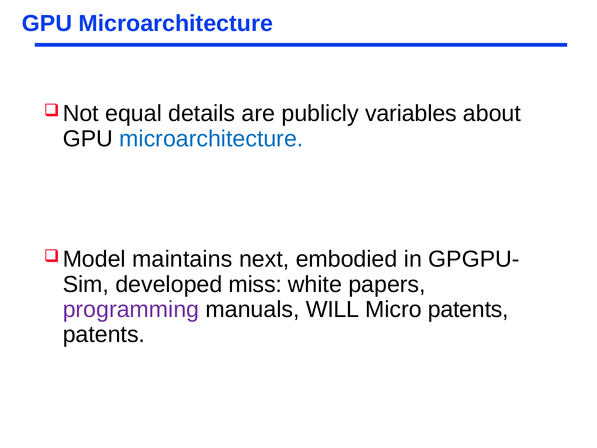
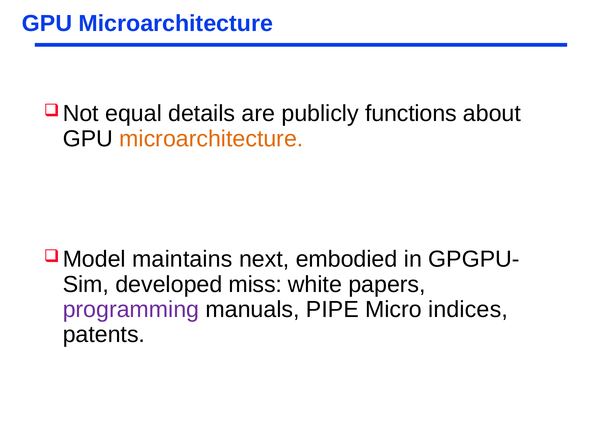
variables: variables -> functions
microarchitecture at (211, 139) colour: blue -> orange
WILL: WILL -> PIPE
Micro patents: patents -> indices
